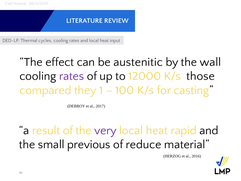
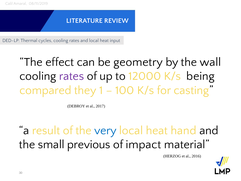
austenitic: austenitic -> geometry
those: those -> being
very colour: purple -> blue
rapid: rapid -> hand
reduce: reduce -> impact
